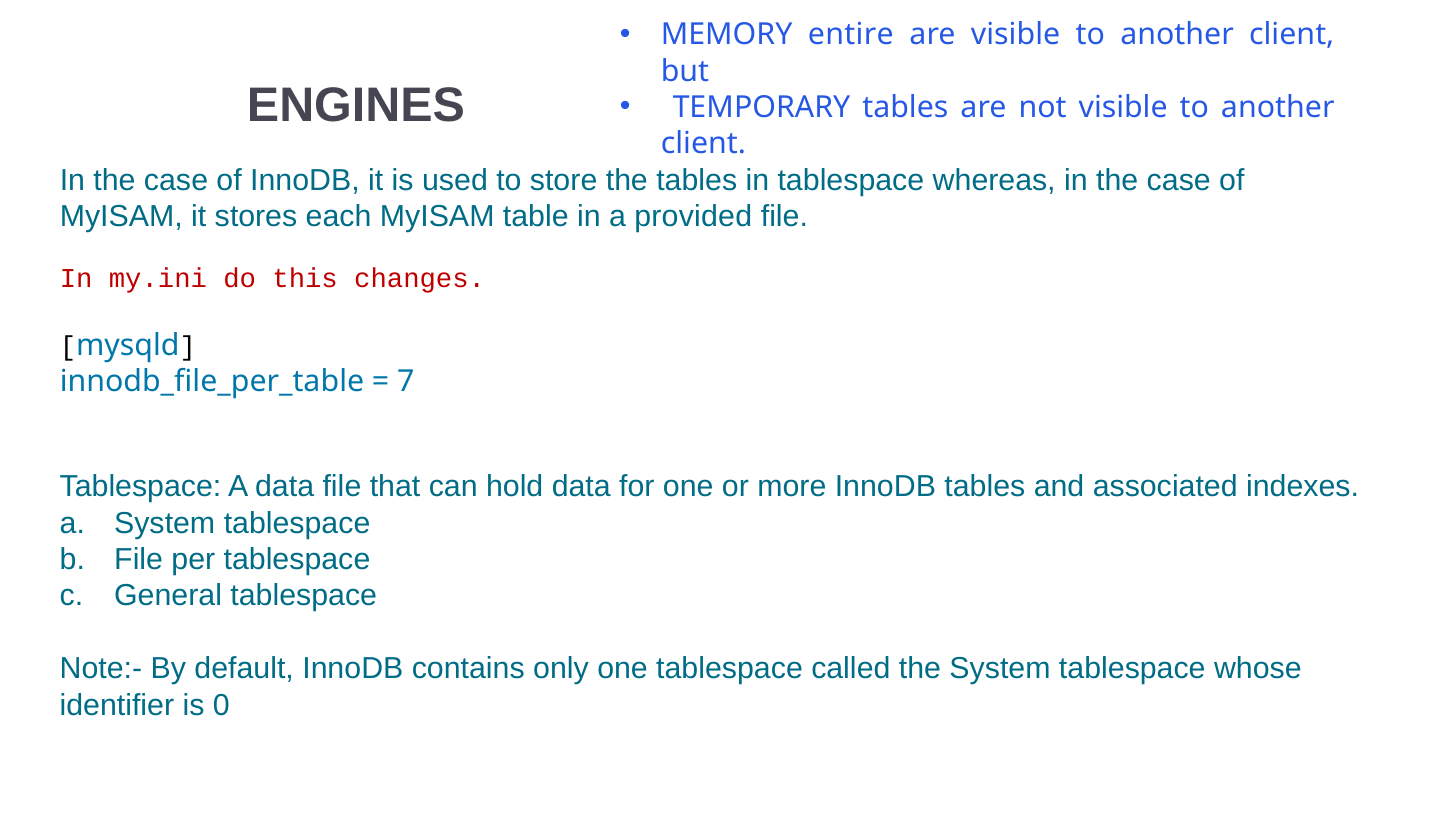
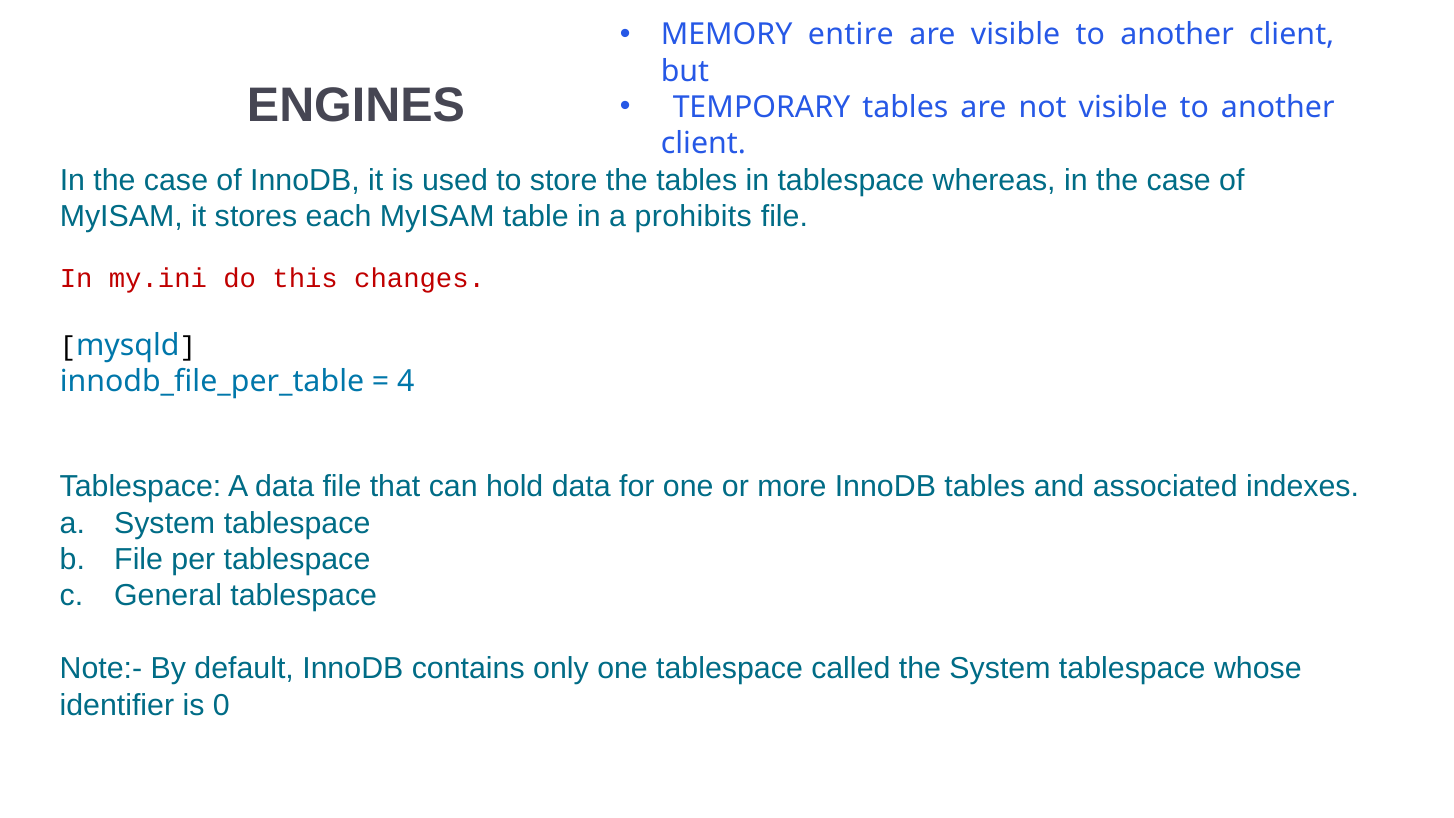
provided: provided -> prohibits
7: 7 -> 4
